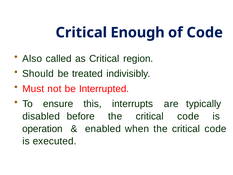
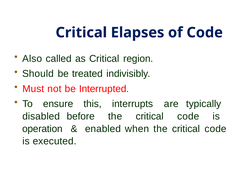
Enough: Enough -> Elapses
